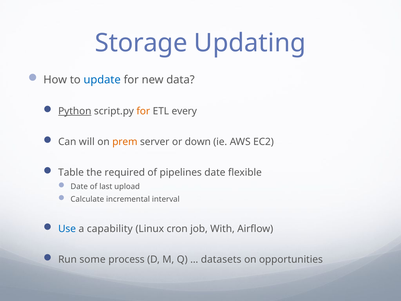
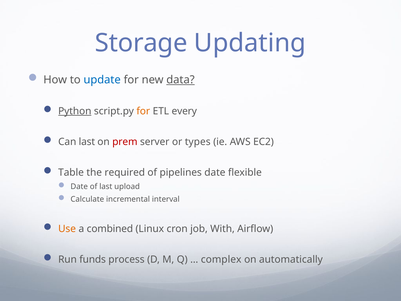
data underline: none -> present
Can will: will -> last
prem colour: orange -> red
down: down -> types
Use colour: blue -> orange
capability: capability -> combined
some: some -> funds
datasets: datasets -> complex
opportunities: opportunities -> automatically
